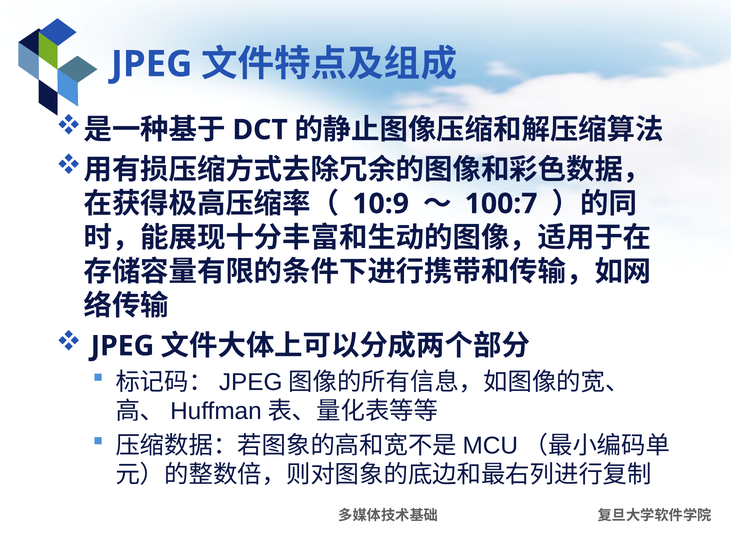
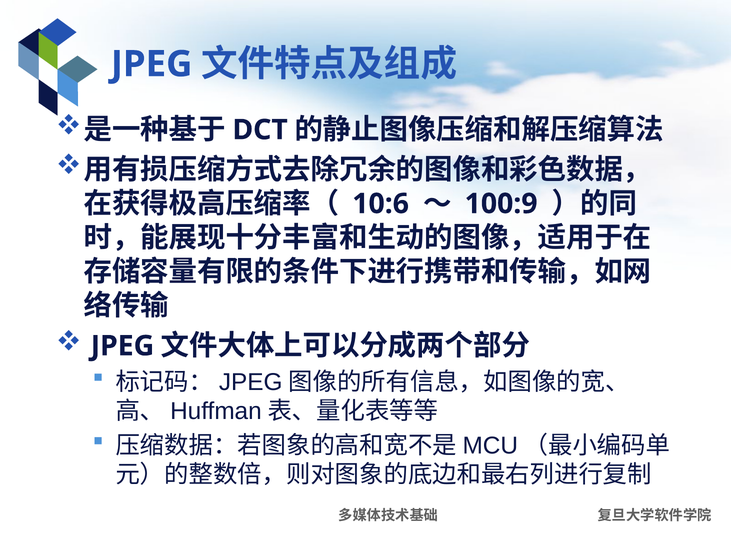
10:9: 10:9 -> 10:6
100:7: 100:7 -> 100:9
